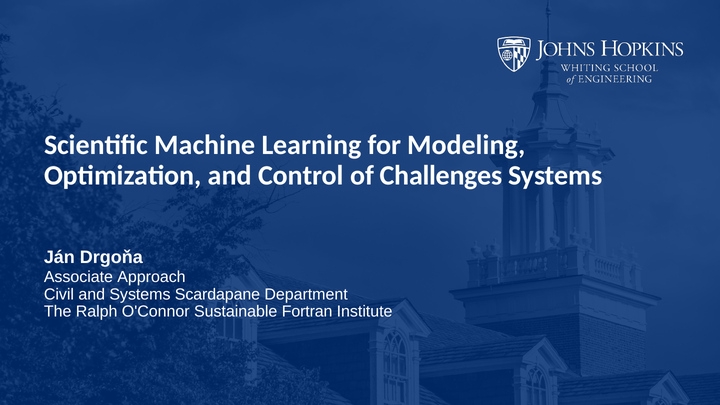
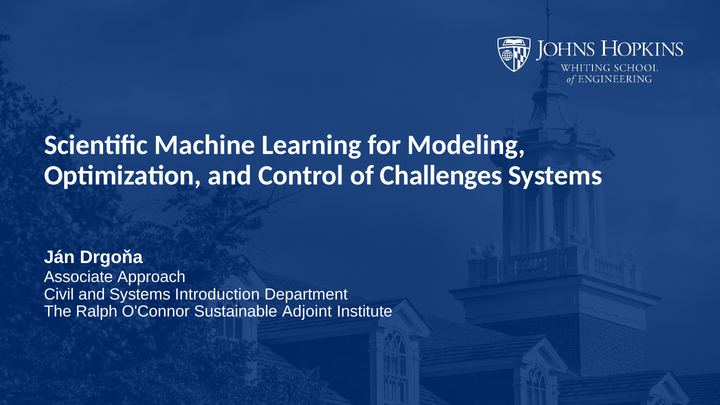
Scardapane: Scardapane -> Introduction
Fortran: Fortran -> Adjoint
